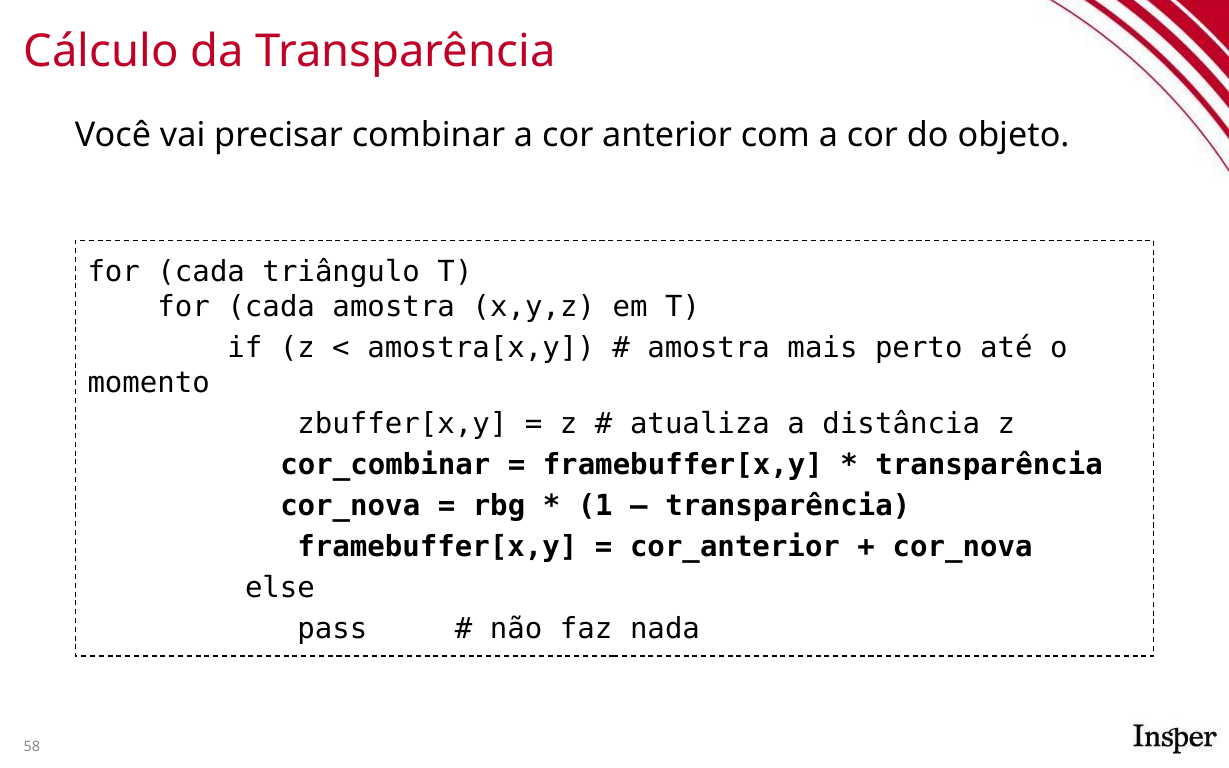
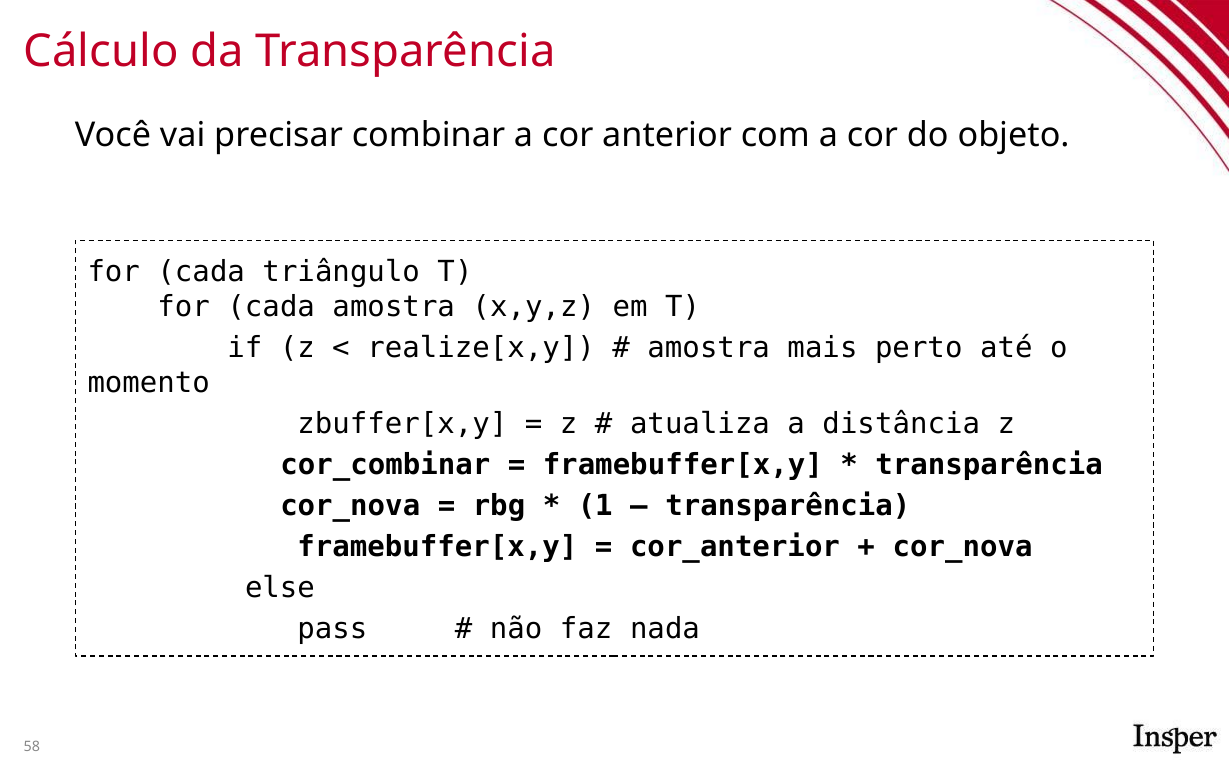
amostra[x,y: amostra[x,y -> realize[x,y
